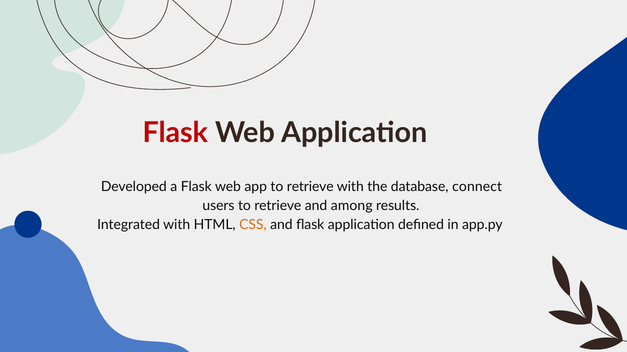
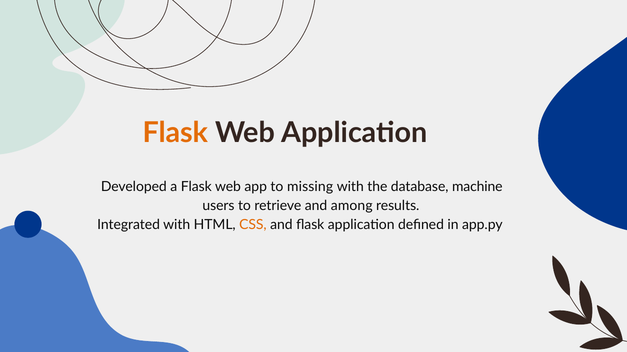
Flask at (175, 133) colour: red -> orange
app to retrieve: retrieve -> missing
connect: connect -> machine
